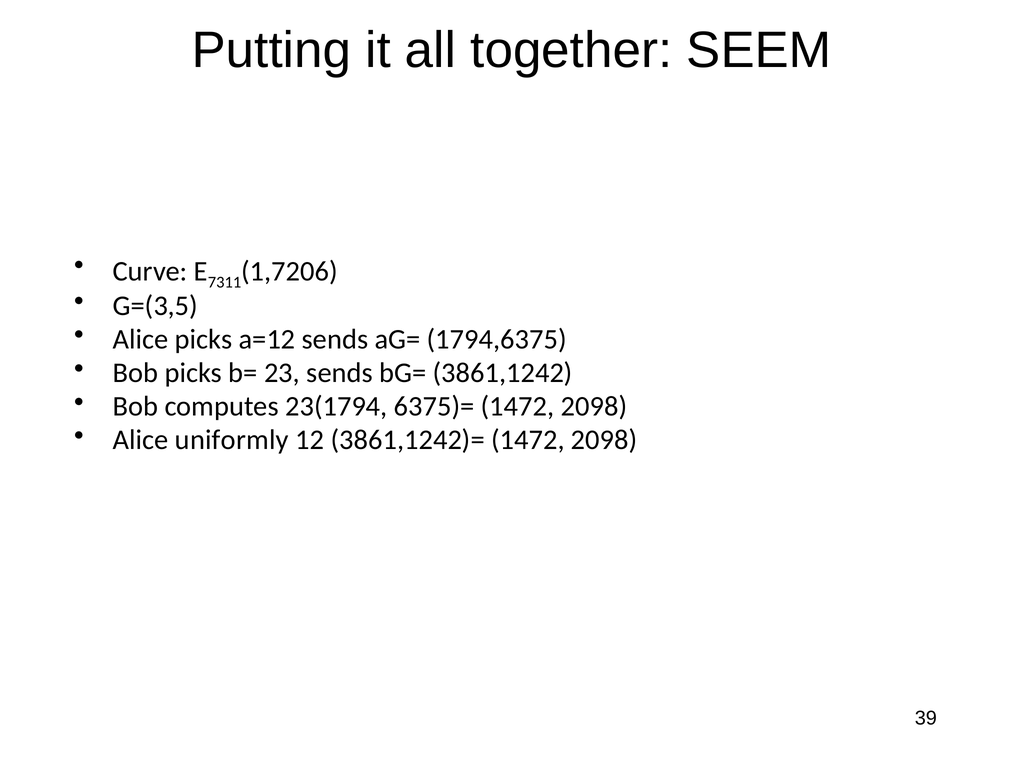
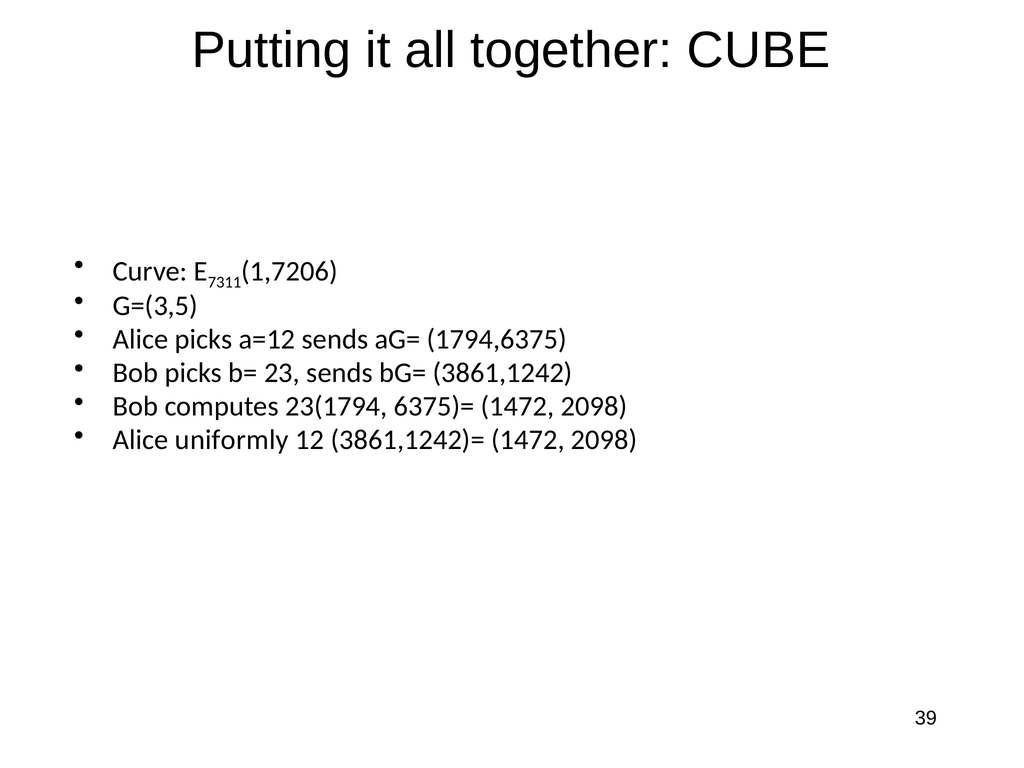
SEEM: SEEM -> CUBE
